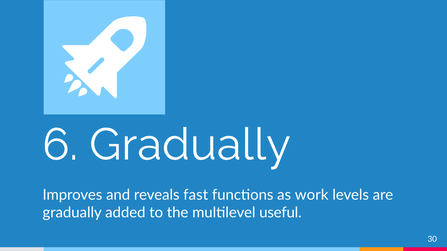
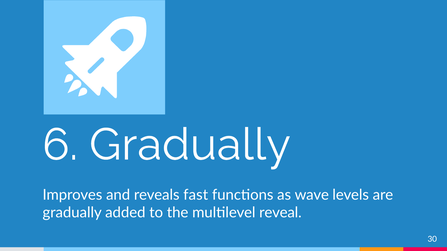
work: work -> wave
useful: useful -> reveal
